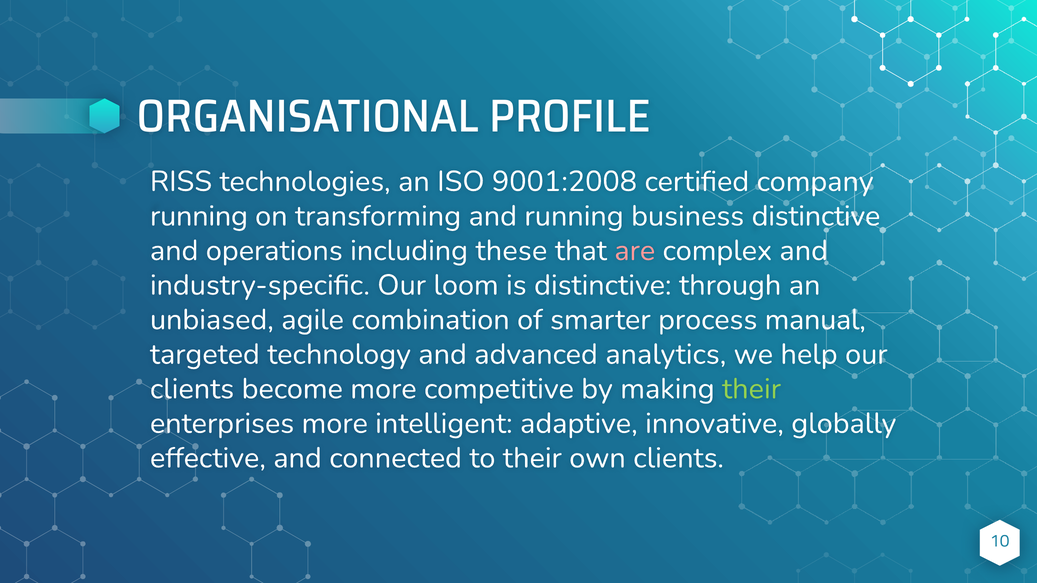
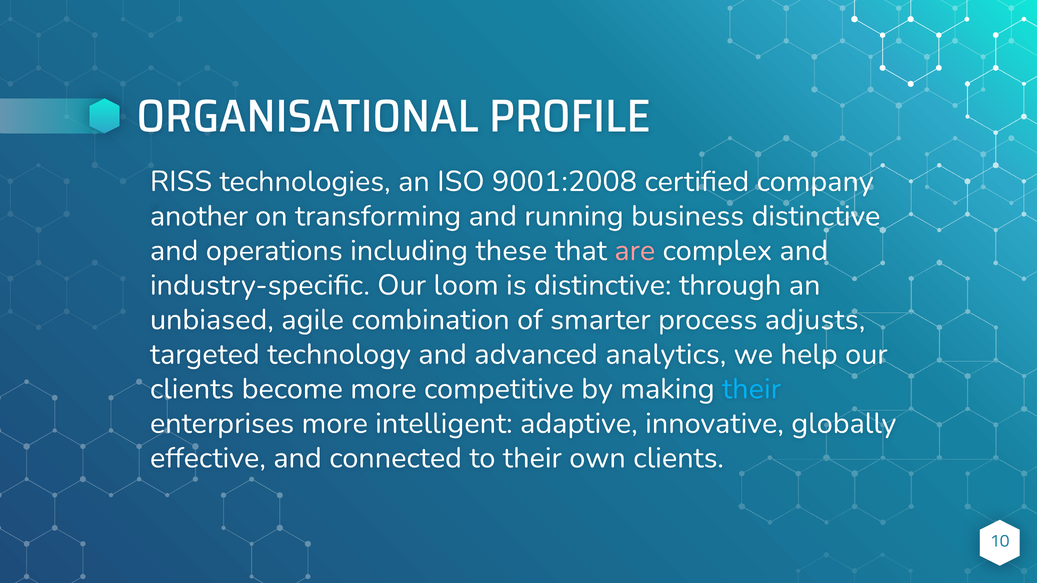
running at (199, 216): running -> another
manual: manual -> adjusts
their at (752, 389) colour: light green -> light blue
